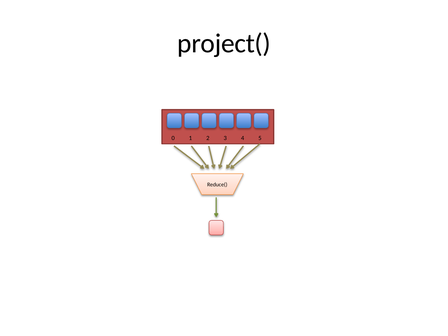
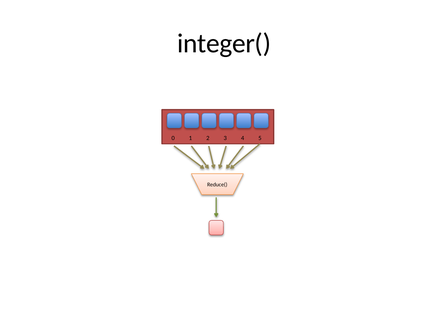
project(: project( -> integer(
